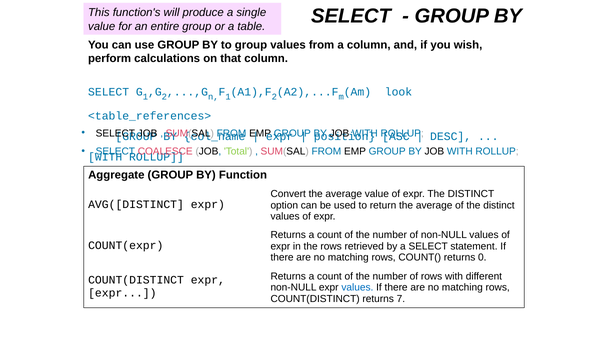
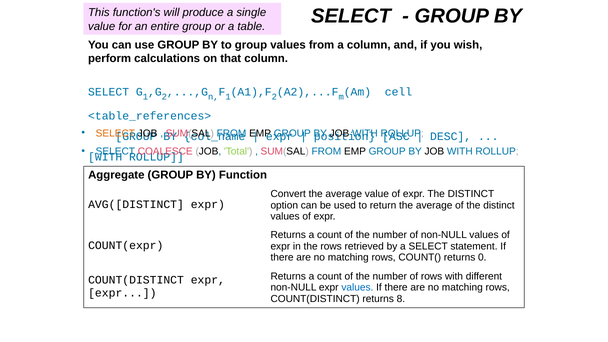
look: look -> cell
SELECT at (115, 133) colour: black -> orange
7: 7 -> 8
